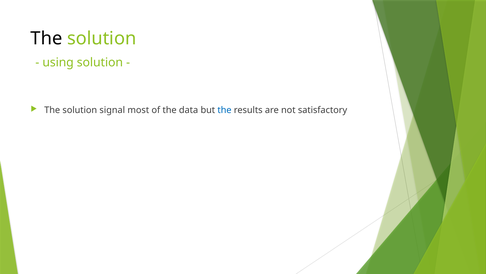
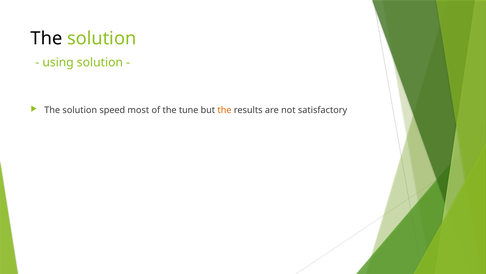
signal: signal -> speed
data: data -> tune
the at (225, 110) colour: blue -> orange
